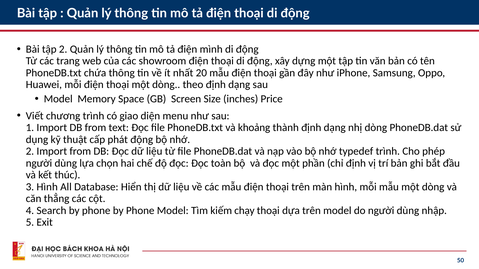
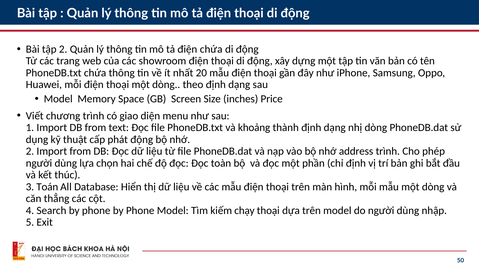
điện mình: mình -> chứa
typedef: typedef -> address
3 Hình: Hình -> Toán
